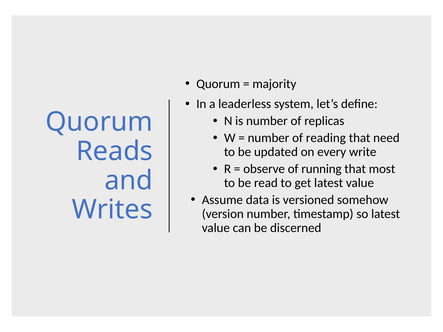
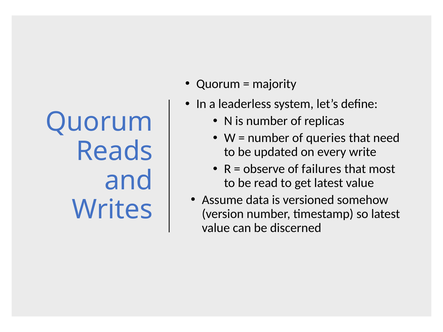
reading: reading -> queries
running: running -> failures
